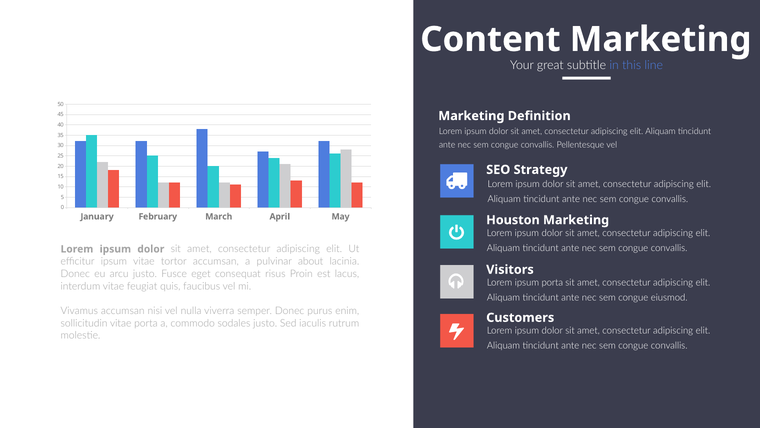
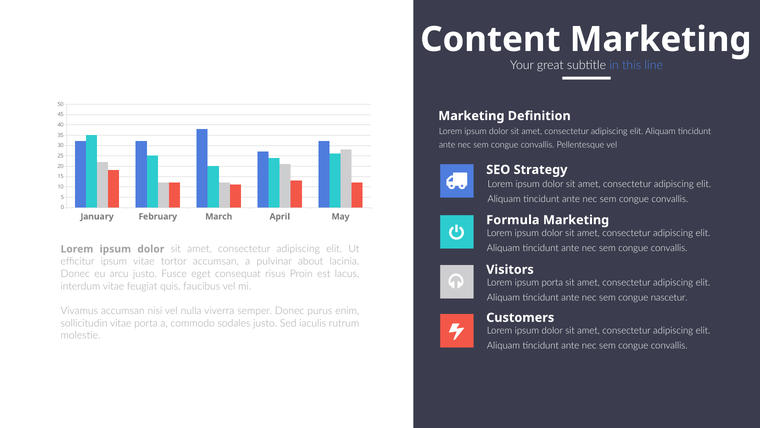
Houston: Houston -> Formula
eiusmod: eiusmod -> nascetur
